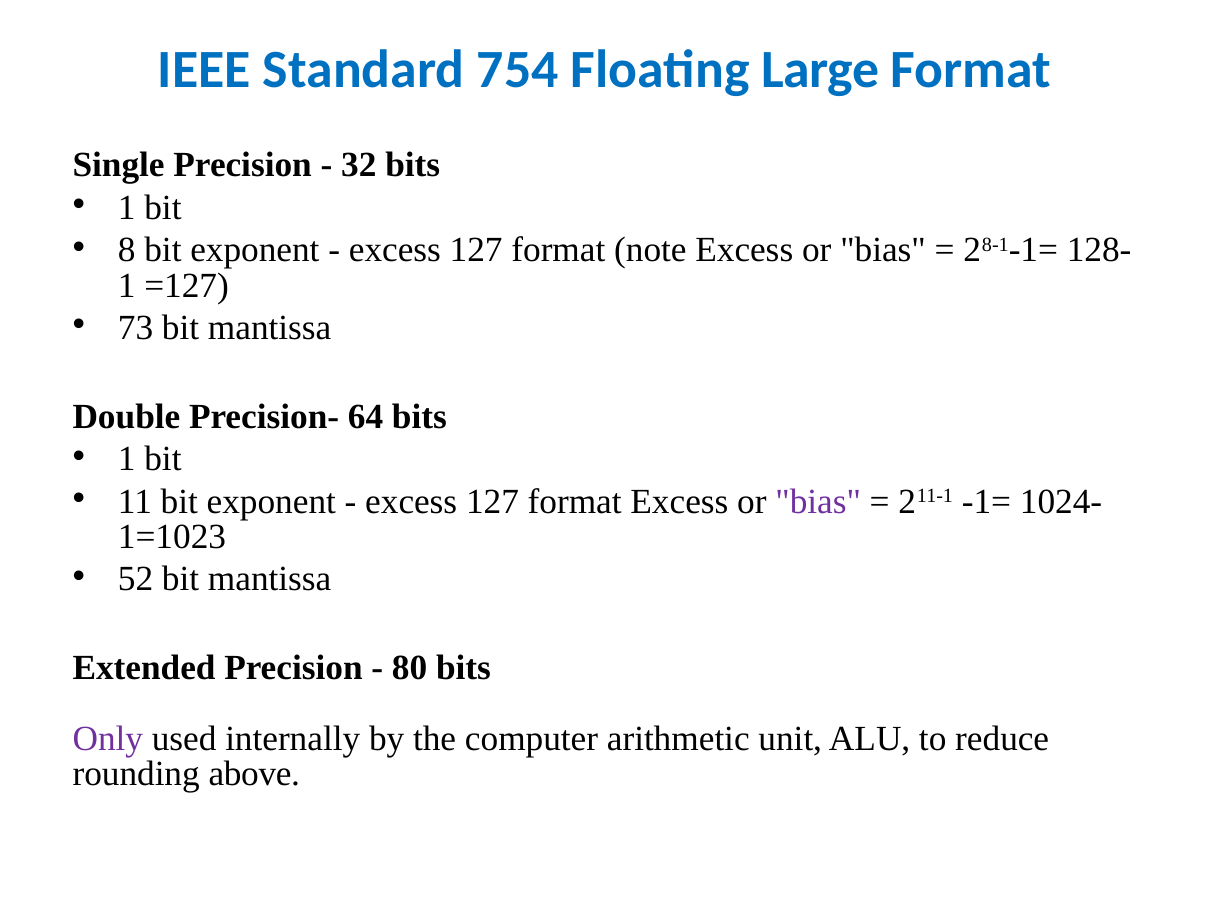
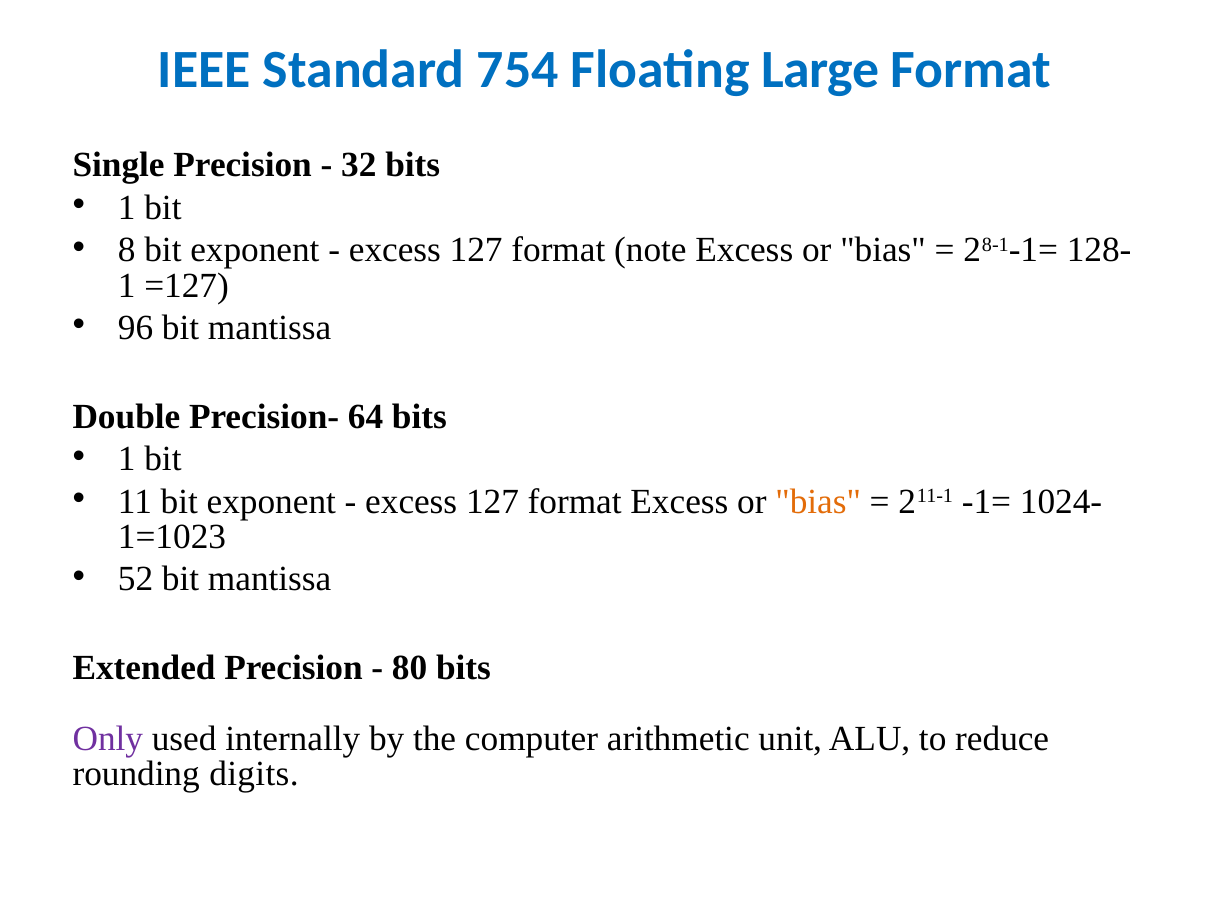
73: 73 -> 96
bias at (818, 501) colour: purple -> orange
above: above -> digits
